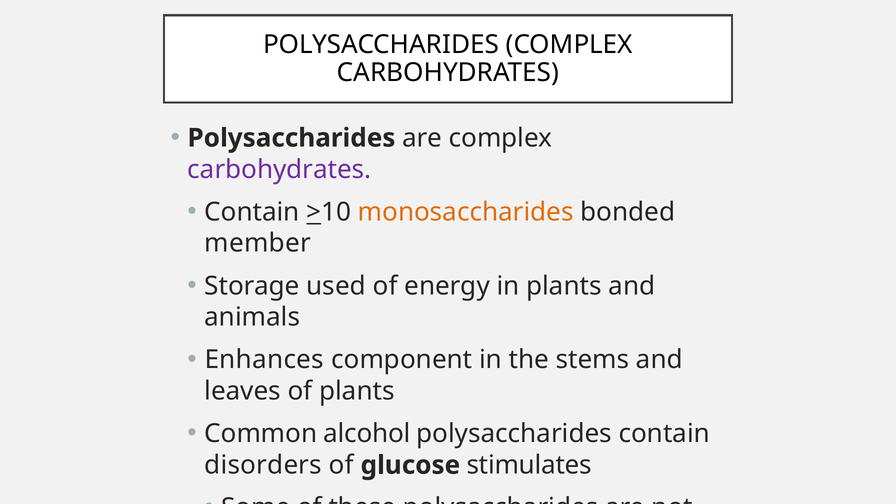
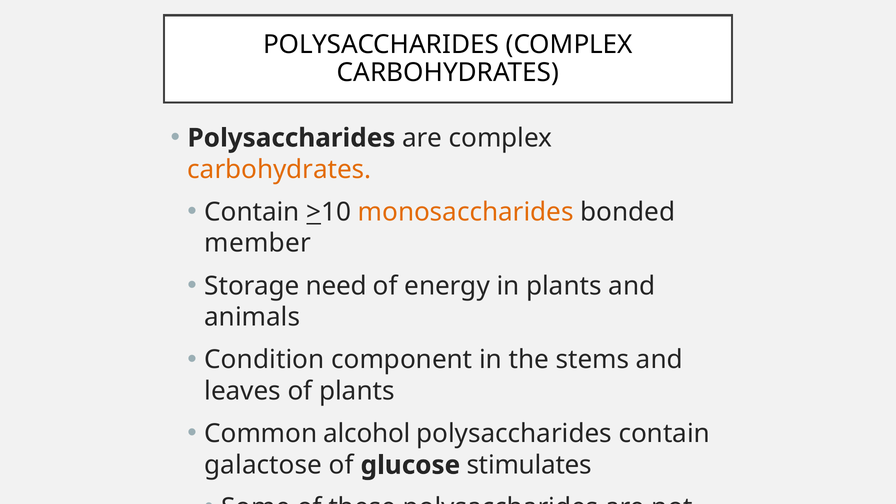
carbohydrates at (279, 169) colour: purple -> orange
used: used -> need
Enhances: Enhances -> Condition
disorders: disorders -> galactose
